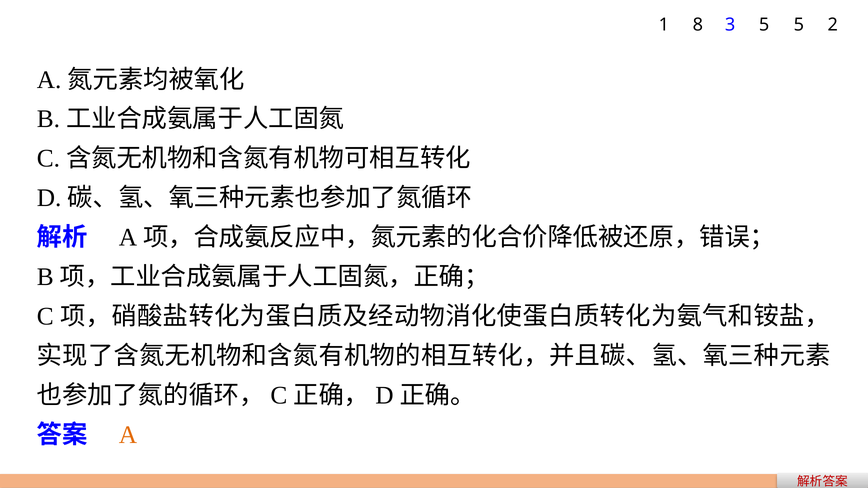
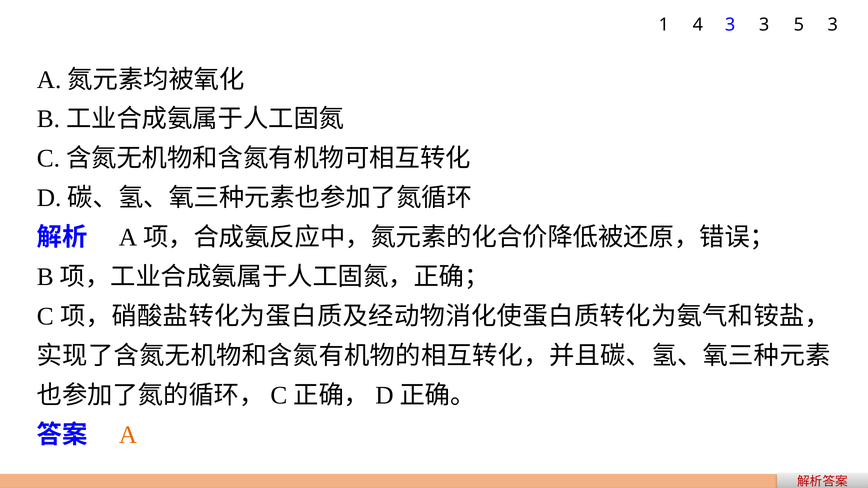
8: 8 -> 4
3 5: 5 -> 3
5 2: 2 -> 3
